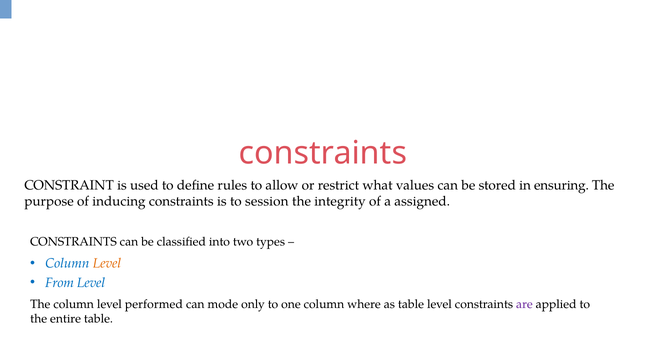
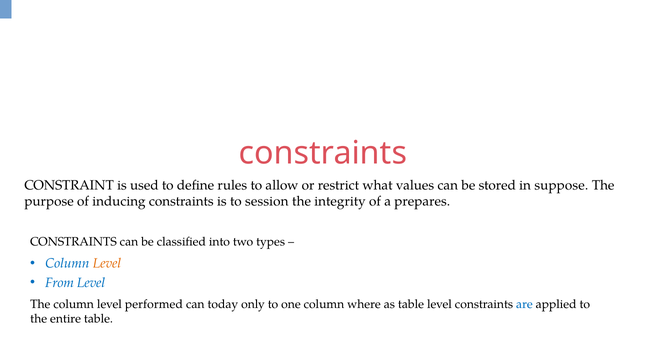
ensuring: ensuring -> suppose
assigned: assigned -> prepares
mode: mode -> today
are colour: purple -> blue
